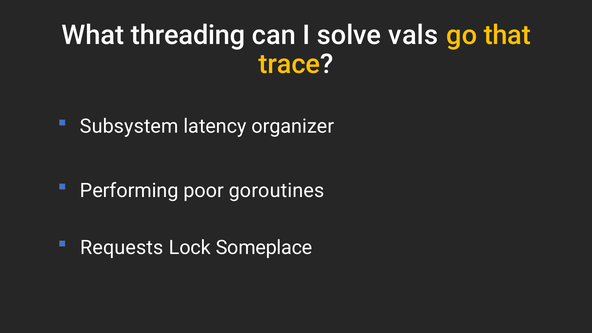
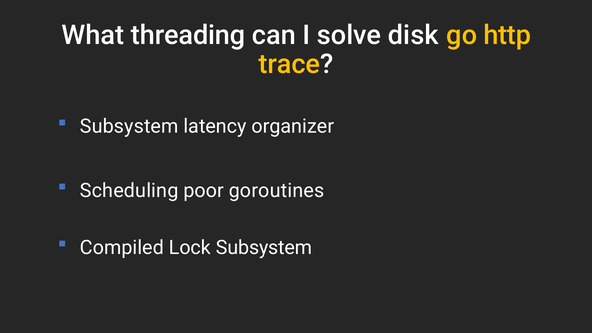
vals: vals -> disk
that: that -> http
Performing: Performing -> Scheduling
Requests: Requests -> Compiled
Lock Someplace: Someplace -> Subsystem
